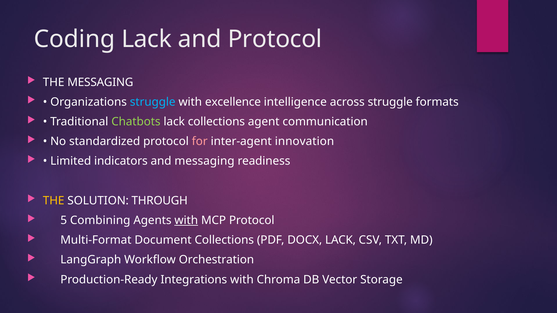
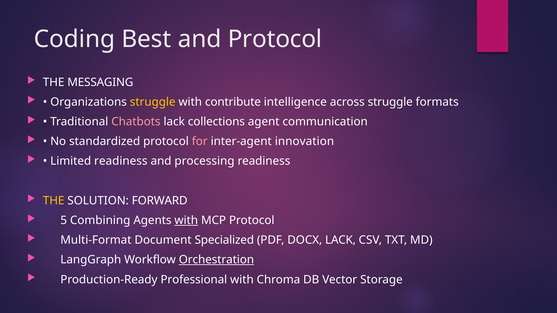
Coding Lack: Lack -> Best
struggle at (153, 102) colour: light blue -> yellow
excellence: excellence -> contribute
Chatbots colour: light green -> pink
Limited indicators: indicators -> readiness
and messaging: messaging -> processing
THROUGH: THROUGH -> FORWARD
Document Collections: Collections -> Specialized
Orchestration underline: none -> present
Integrations: Integrations -> Professional
